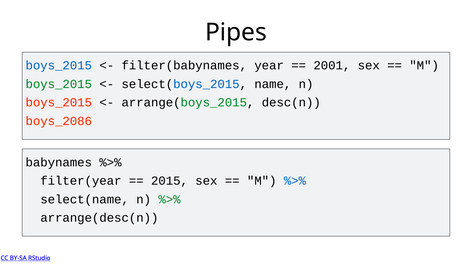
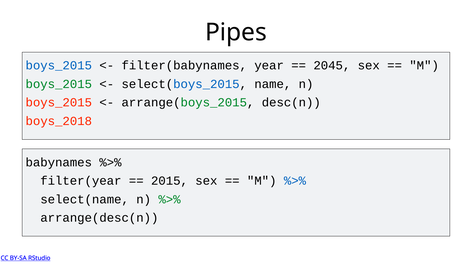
2001: 2001 -> 2045
boys_2086: boys_2086 -> boys_2018
